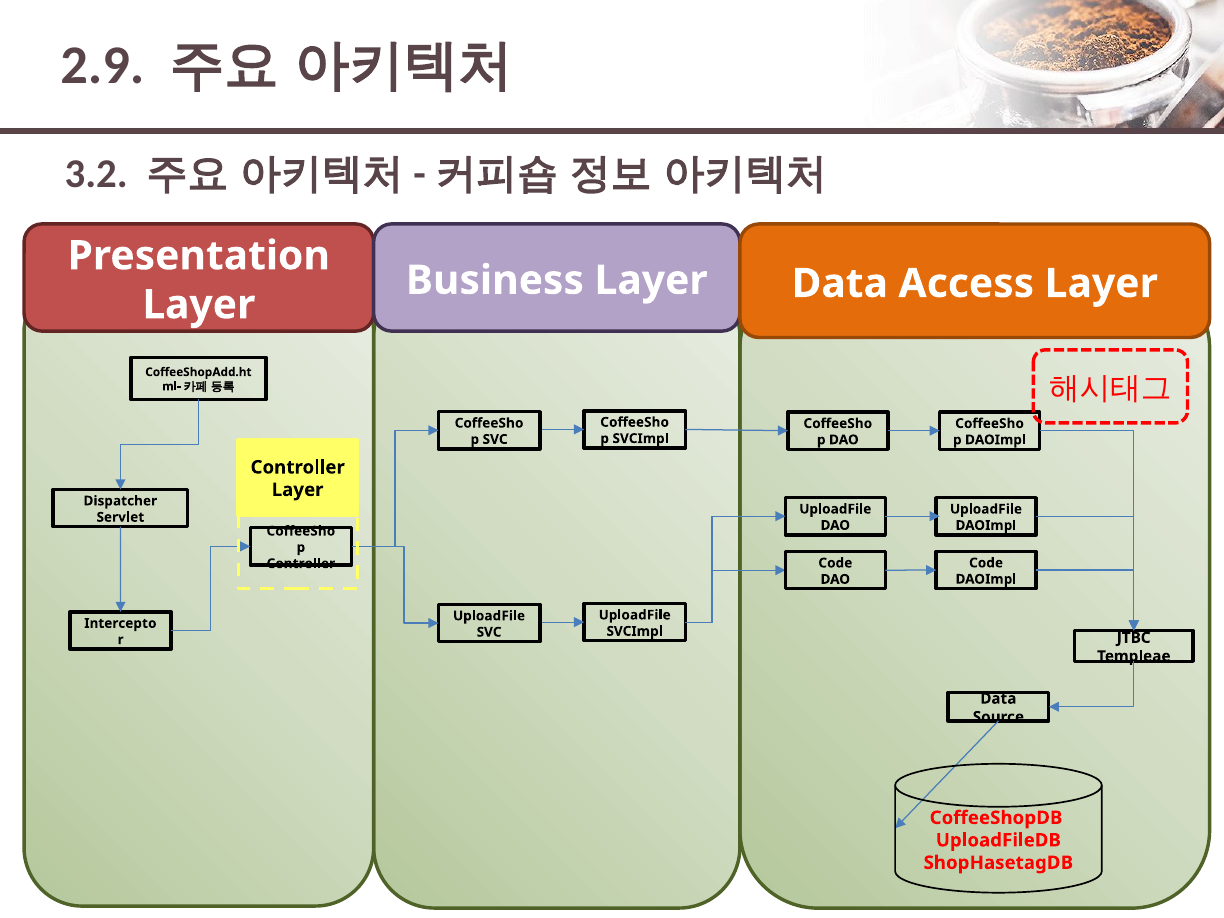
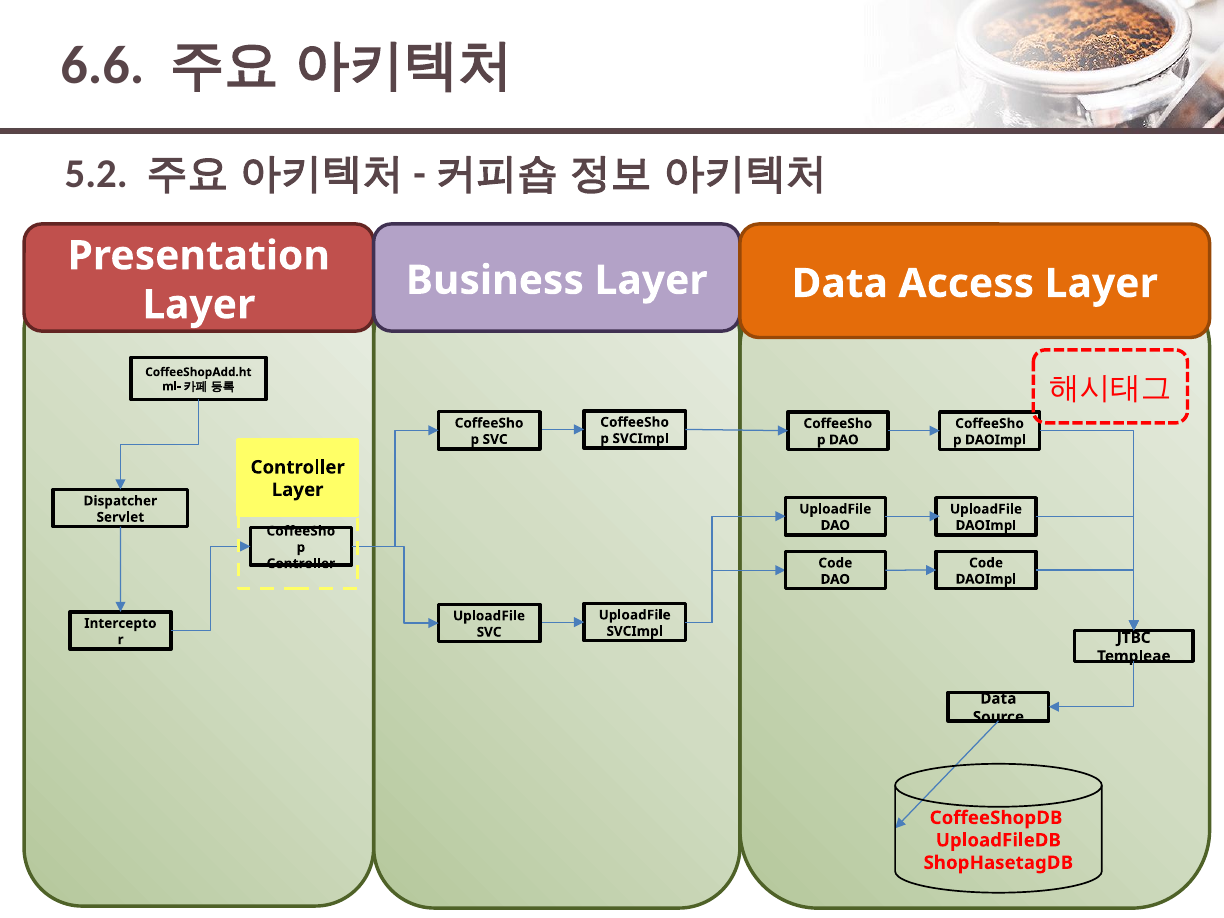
2.9: 2.9 -> 6.6
3.2: 3.2 -> 5.2
